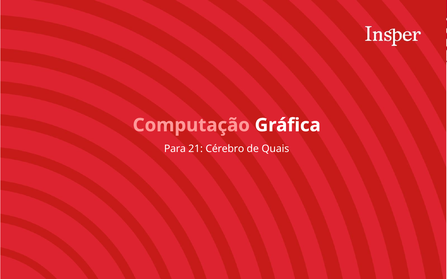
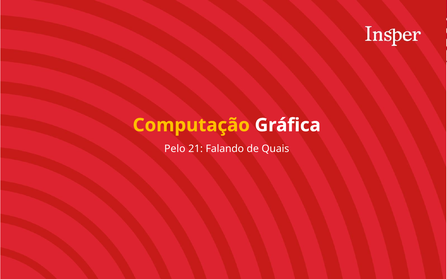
Computação colour: pink -> yellow
Para: Para -> Pelo
Cérebro: Cérebro -> Falando
